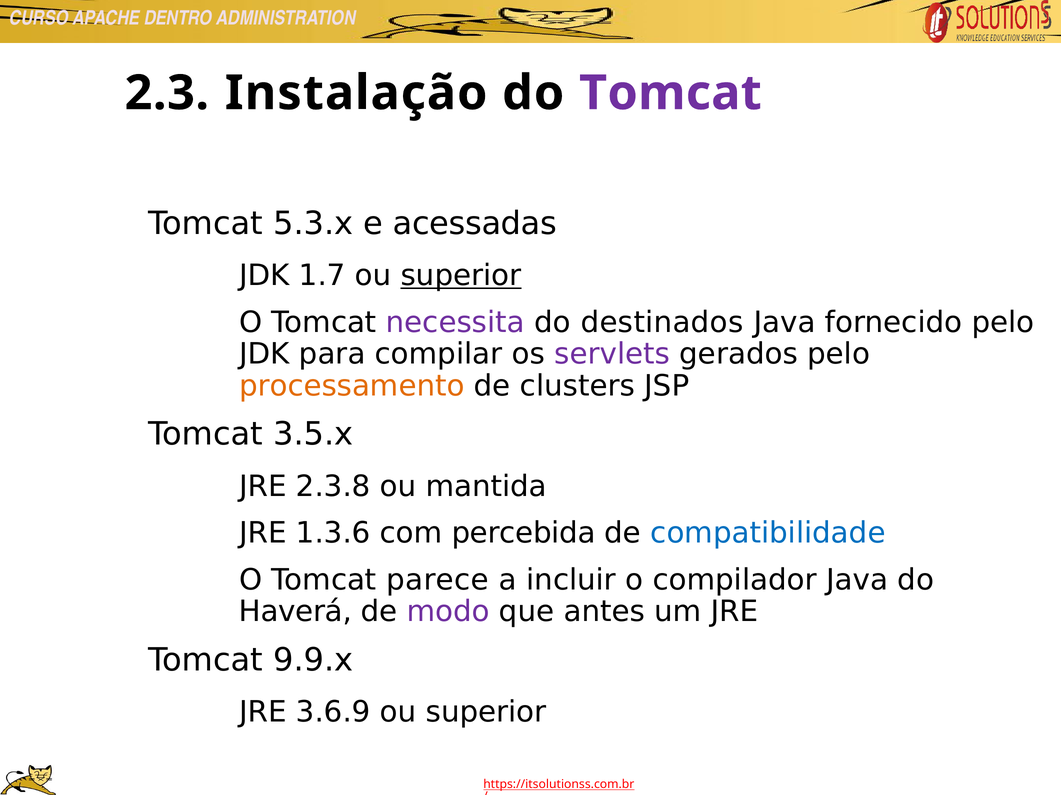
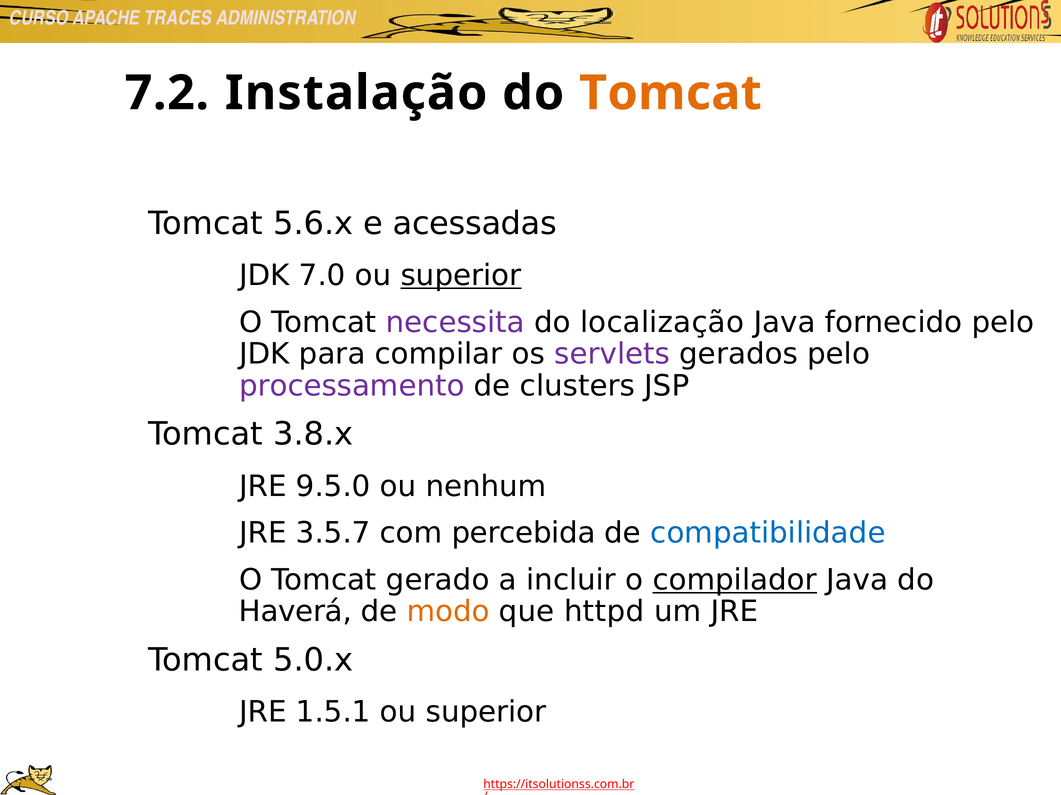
DENTRO: DENTRO -> TRACES
2.3: 2.3 -> 7.2
Tomcat at (670, 93) colour: purple -> orange
5.3.x: 5.3.x -> 5.6.x
1.7: 1.7 -> 7.0
destinados: destinados -> localização
processamento colour: orange -> purple
3.5.x: 3.5.x -> 3.8.x
2.3.8: 2.3.8 -> 9.5.0
mantida: mantida -> nenhum
1.3.6: 1.3.6 -> 3.5.7
parece: parece -> gerado
compilador underline: none -> present
modo colour: purple -> orange
antes: antes -> httpd
9.9.x: 9.9.x -> 5.0.x
3.6.9: 3.6.9 -> 1.5.1
